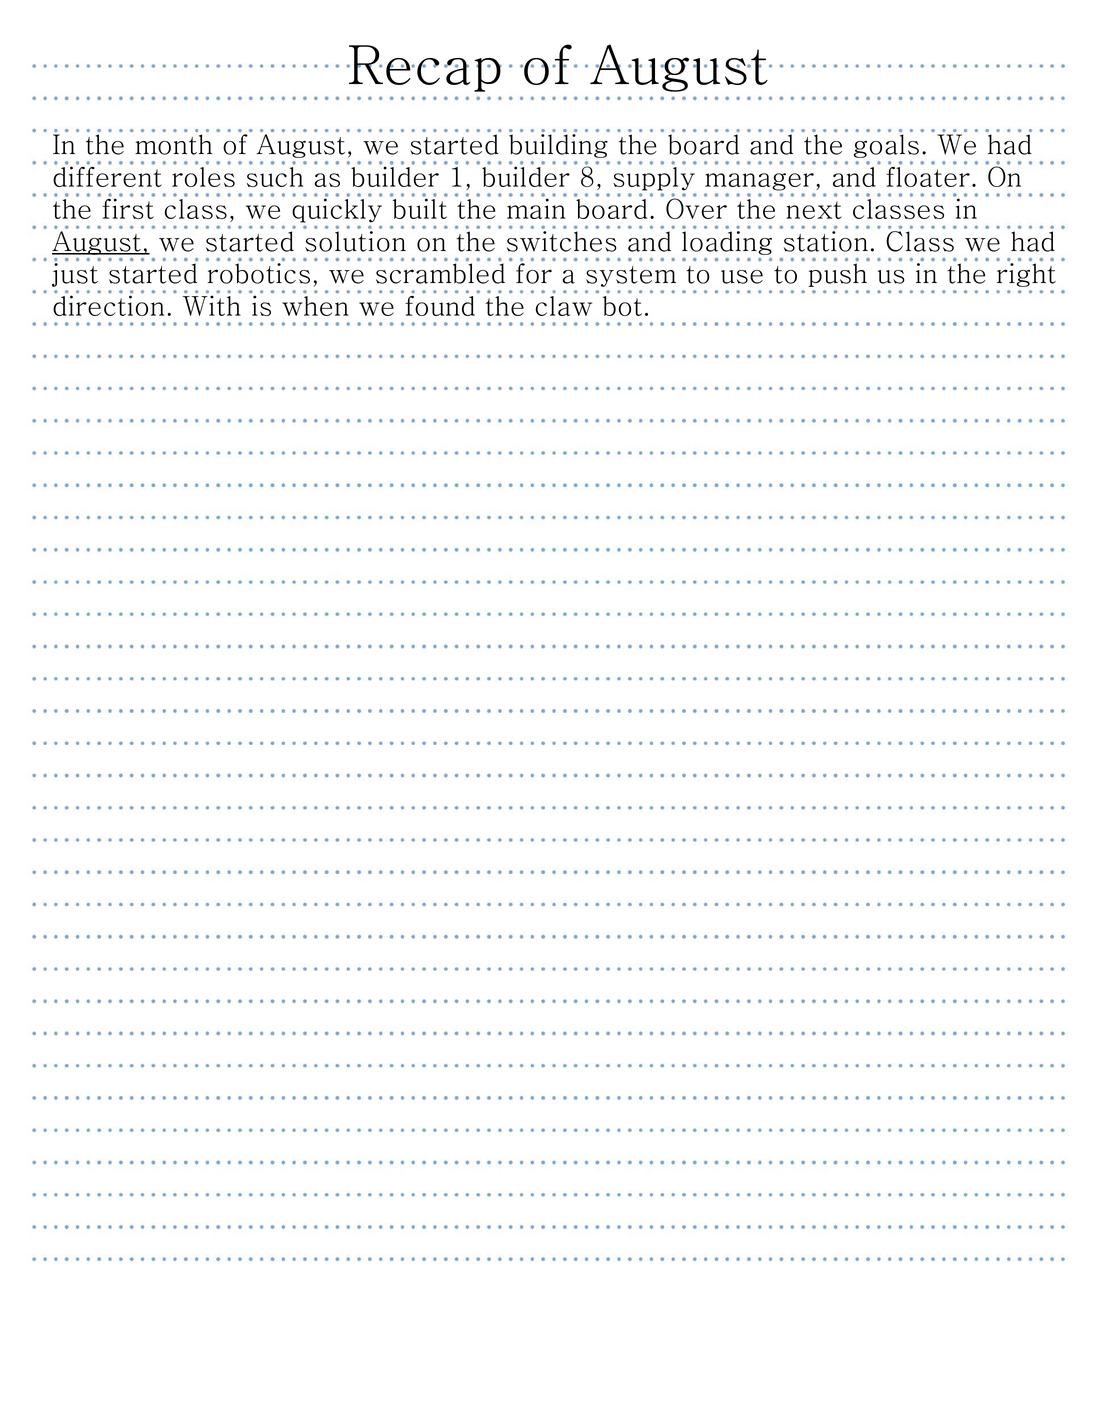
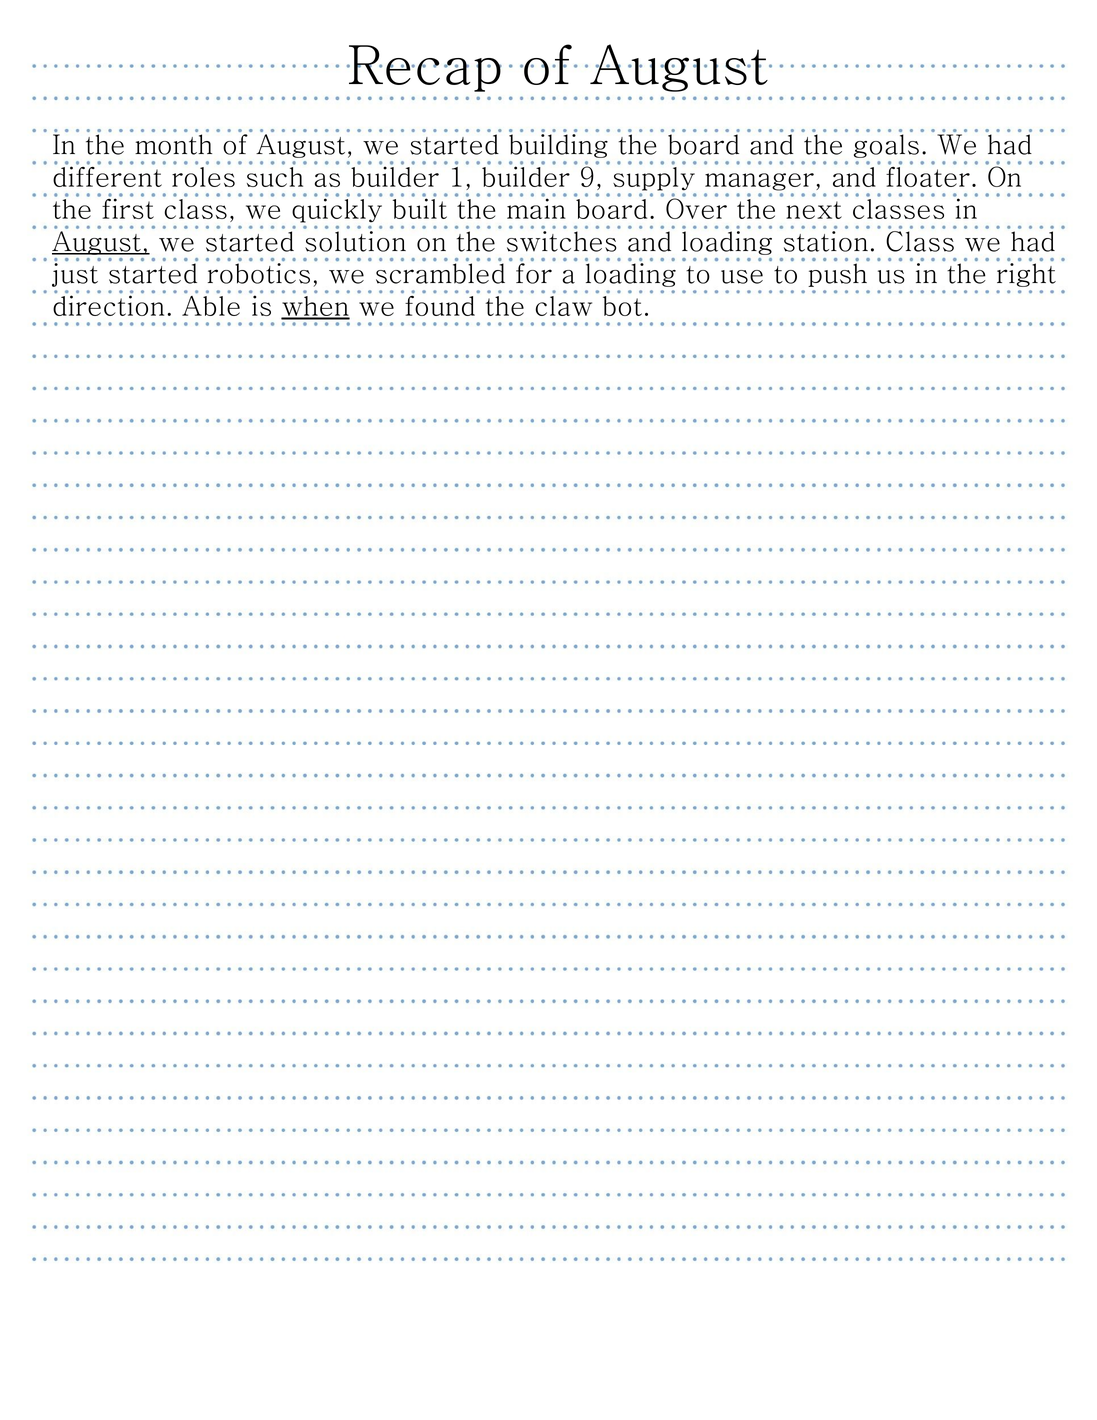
8: 8 -> 9
a system: system -> loading
With: With -> Able
when underline: none -> present
